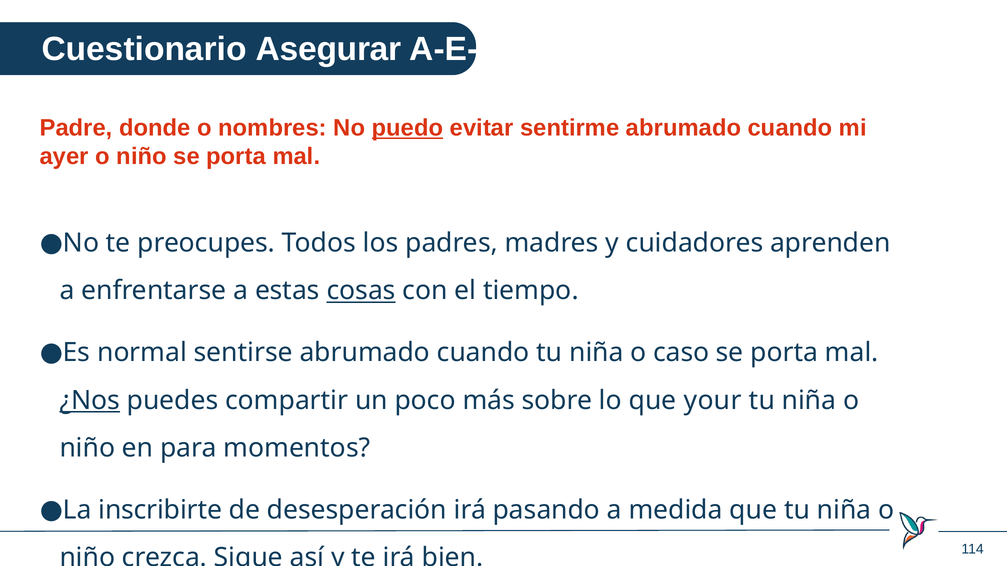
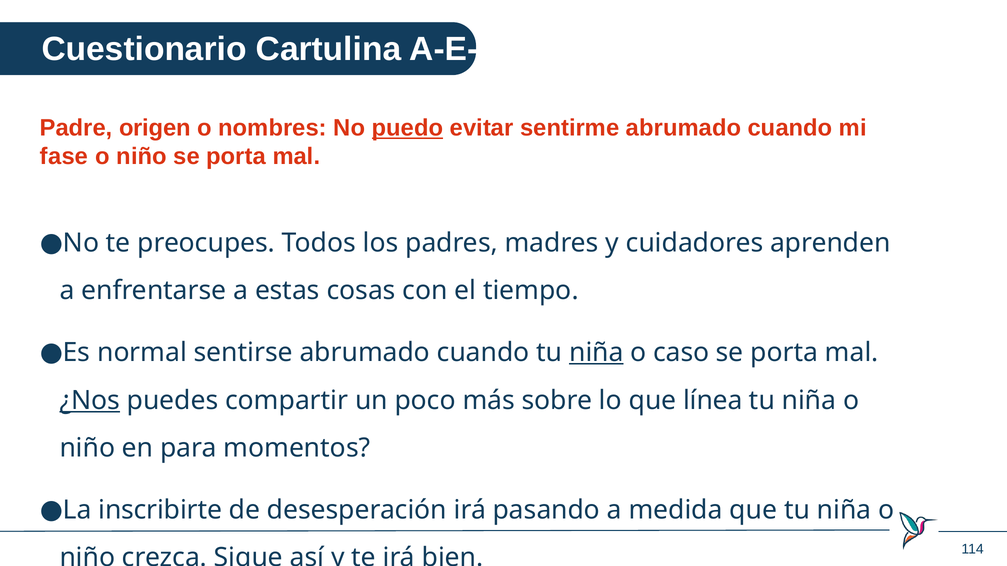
Asegurar: Asegurar -> Cartulina
donde: donde -> origen
ayer: ayer -> fase
cosas underline: present -> none
niña at (596, 353) underline: none -> present
your: your -> línea
